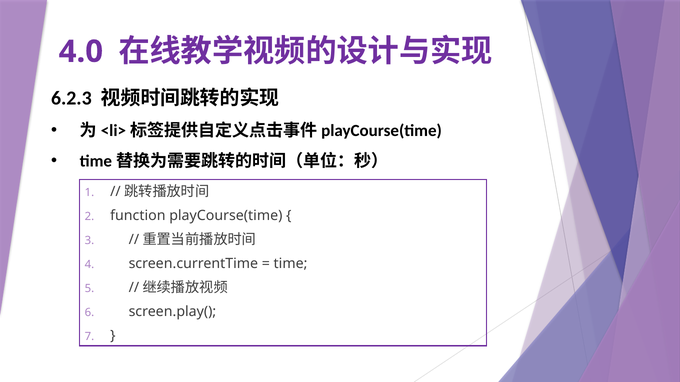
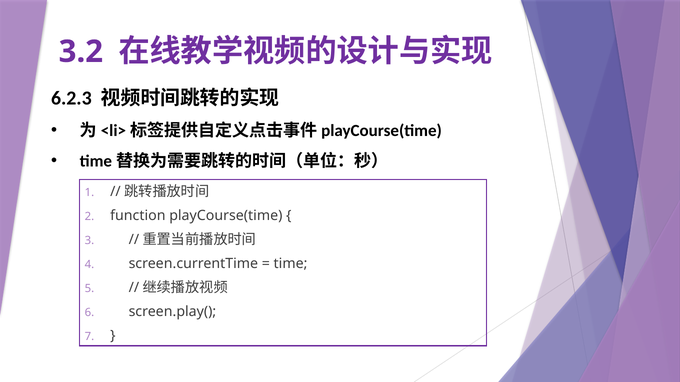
4.0: 4.0 -> 3.2
